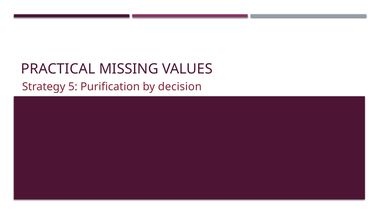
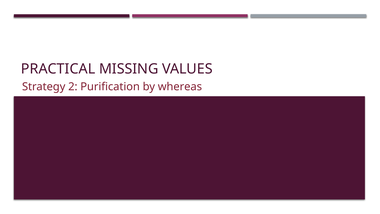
5: 5 -> 2
decision: decision -> whereas
